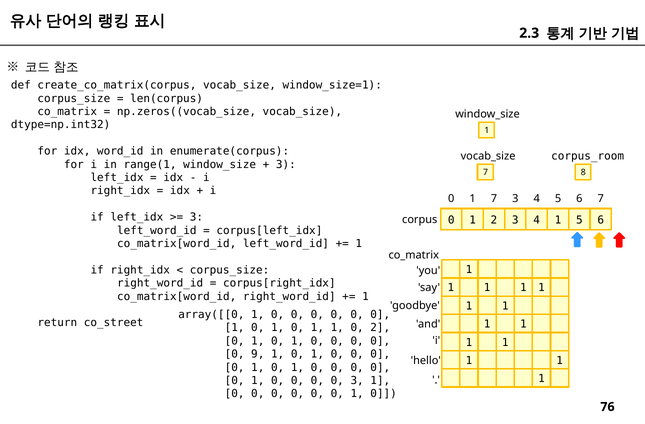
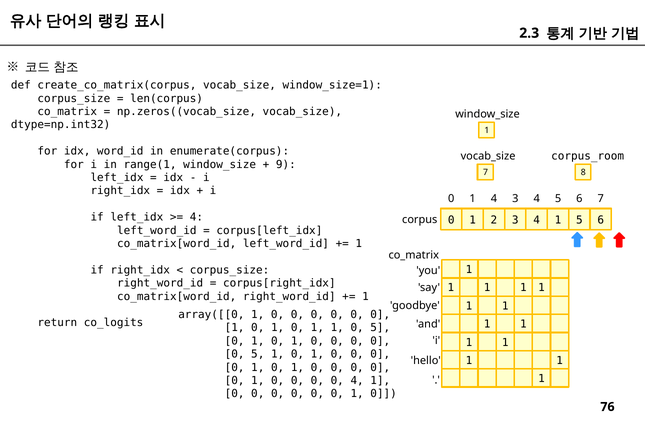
3 at (286, 164): 3 -> 9
1 7: 7 -> 4
3 at (196, 217): 3 -> 4
co_street: co_street -> co_logits
1 0 2: 2 -> 5
9 at (258, 354): 9 -> 5
0 3: 3 -> 4
